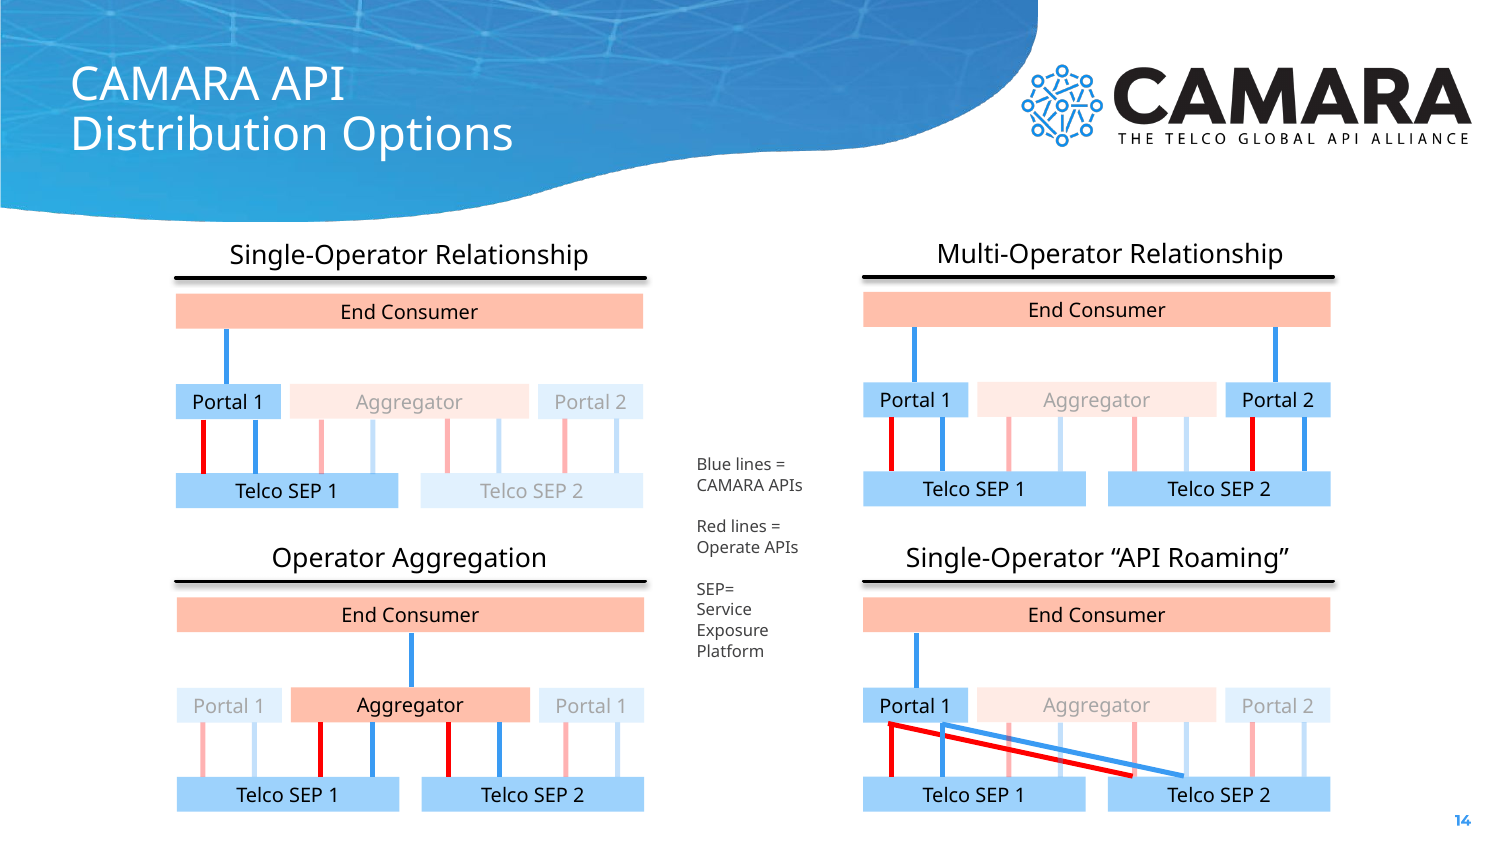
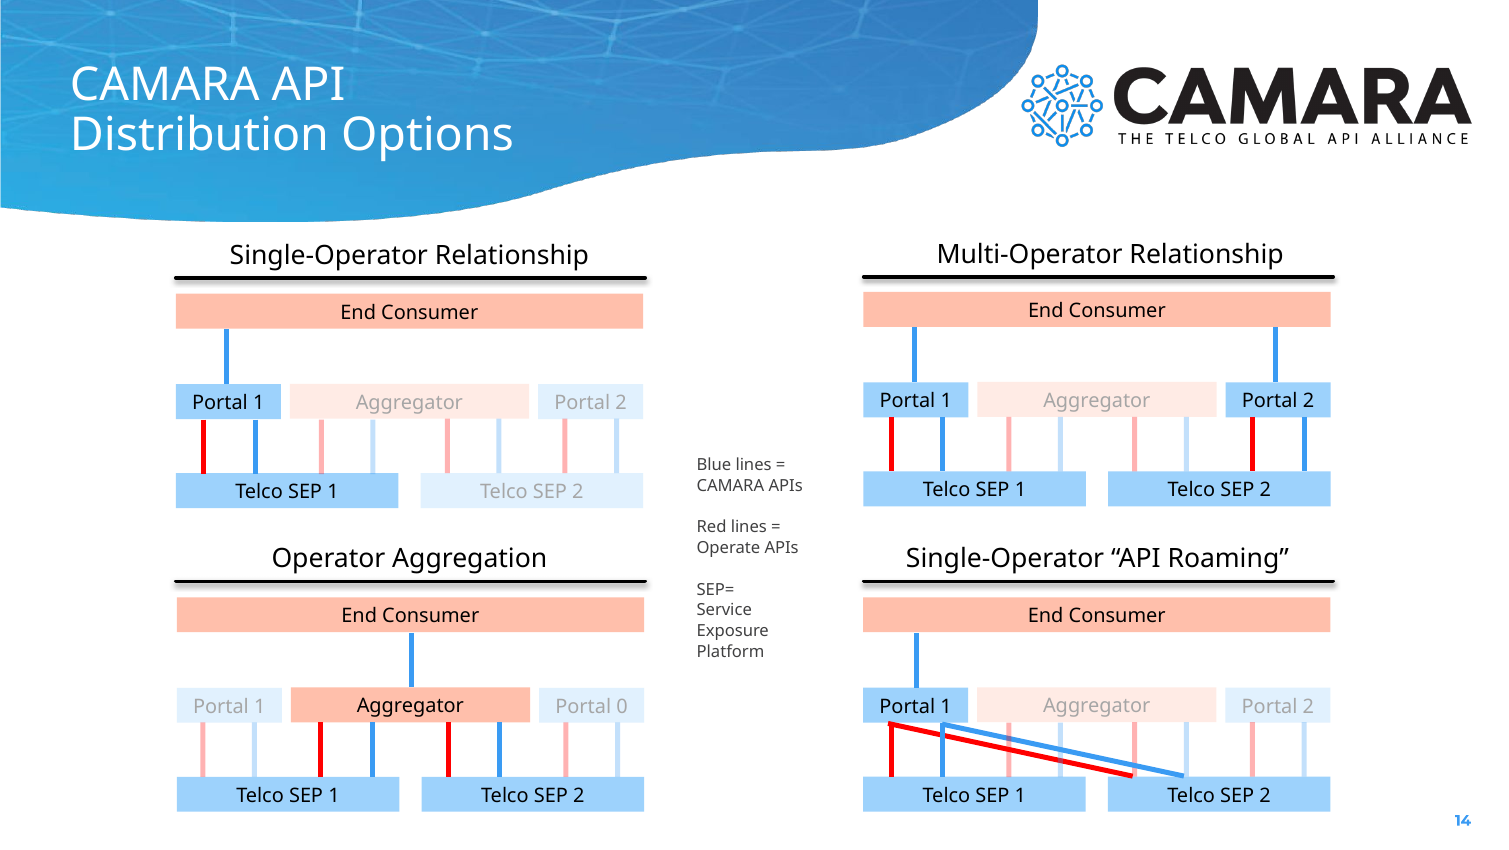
1 Portal 1: 1 -> 0
